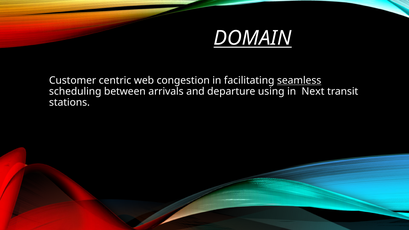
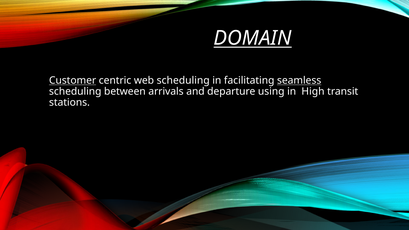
Customer underline: none -> present
web congestion: congestion -> scheduling
Next: Next -> High
